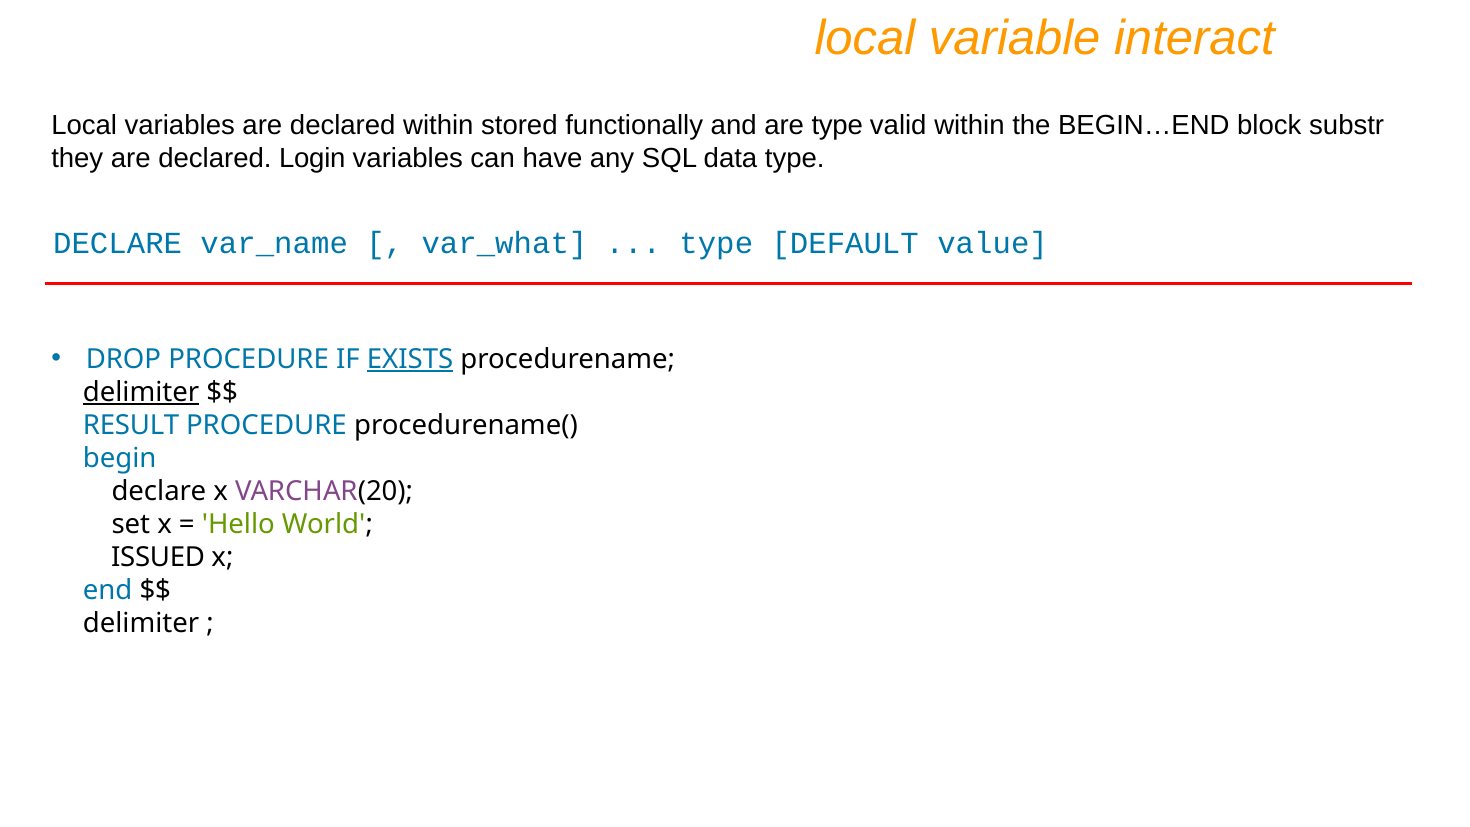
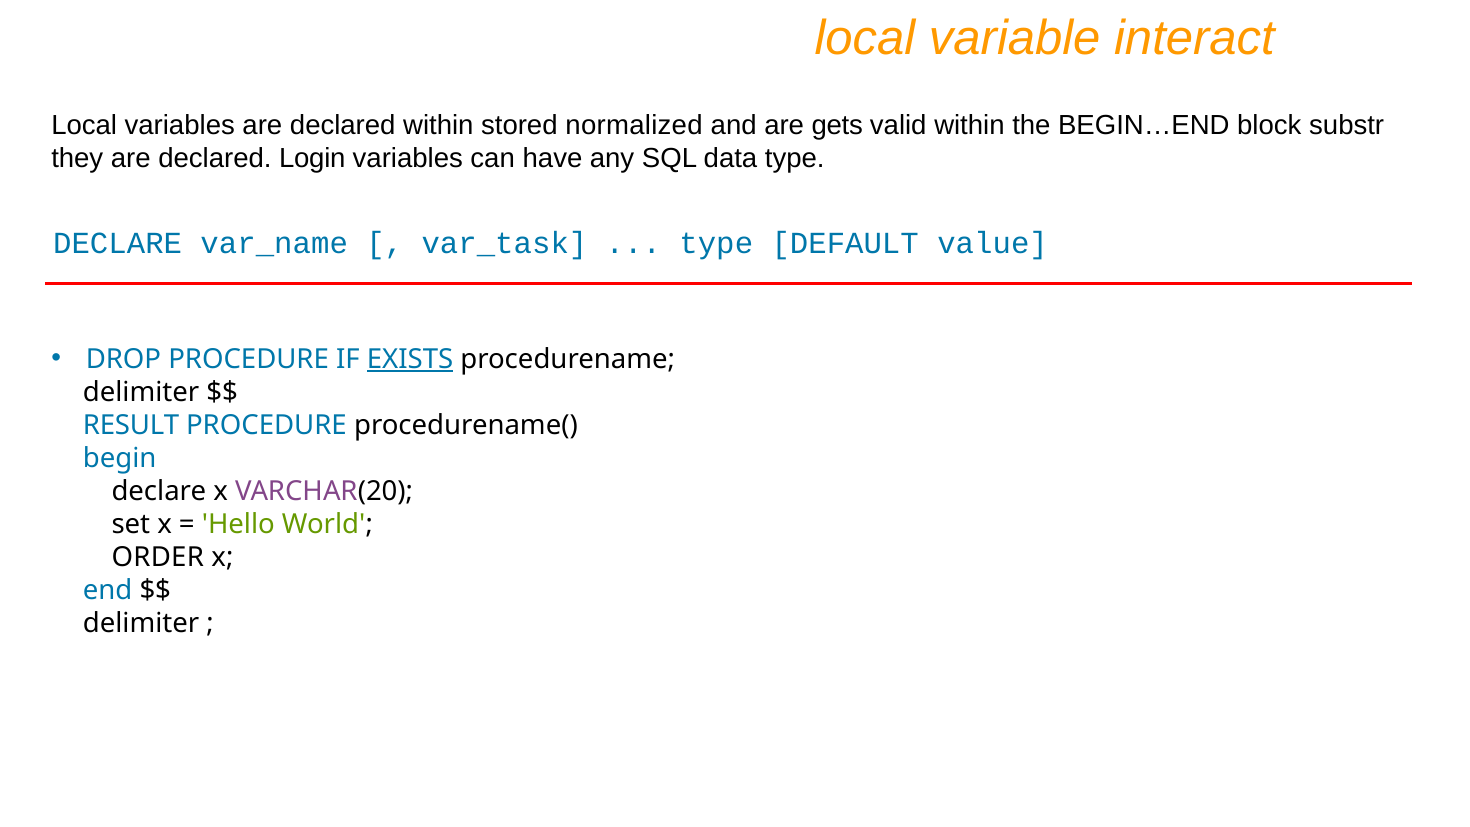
functionally: functionally -> normalized
are type: type -> gets
var_what: var_what -> var_task
delimiter at (141, 392) underline: present -> none
ISSUED: ISSUED -> ORDER
